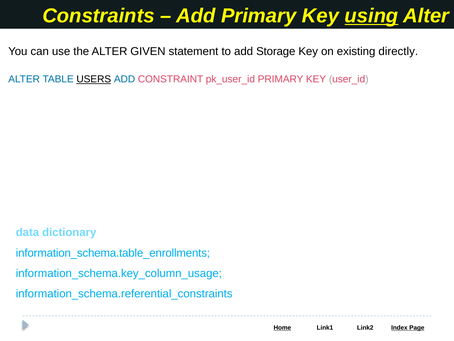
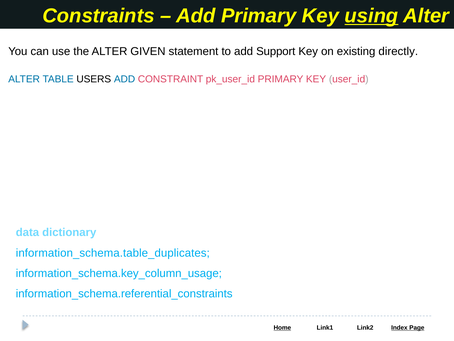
Storage: Storage -> Support
USERS underline: present -> none
information_schema.table_enrollments: information_schema.table_enrollments -> information_schema.table_duplicates
